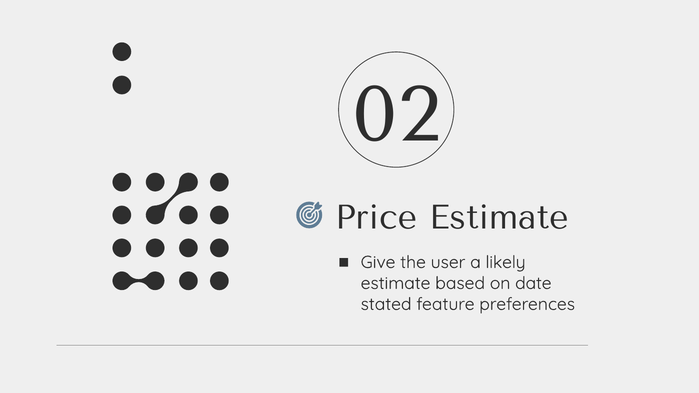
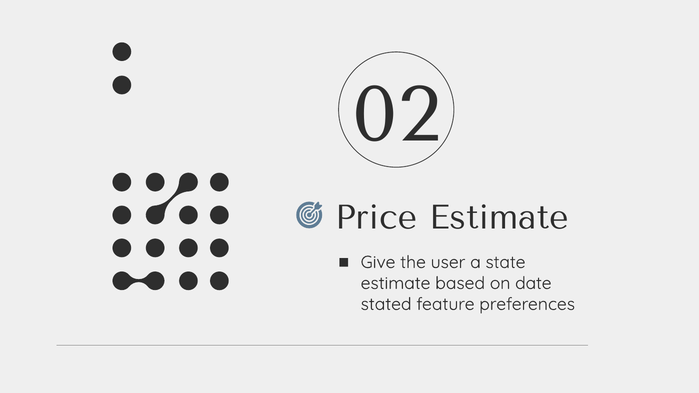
likely: likely -> state
